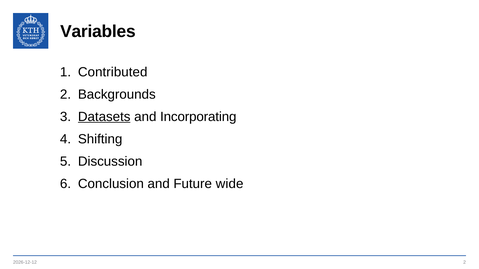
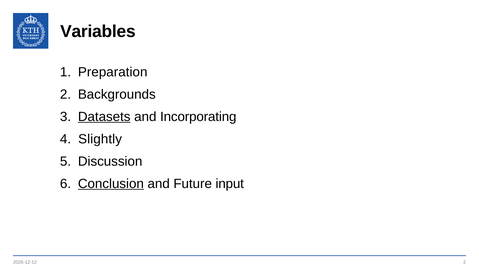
Contributed: Contributed -> Preparation
Shifting: Shifting -> Slightly
Conclusion underline: none -> present
wide: wide -> input
